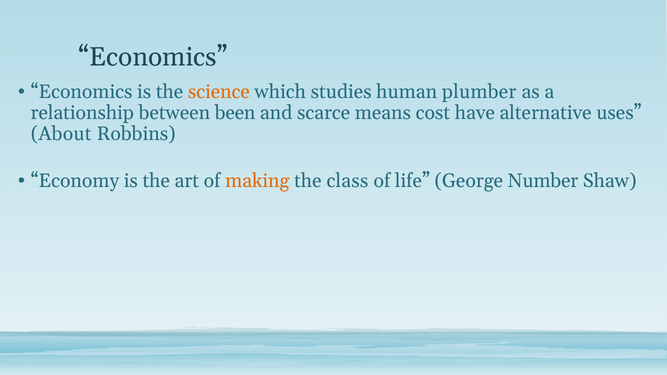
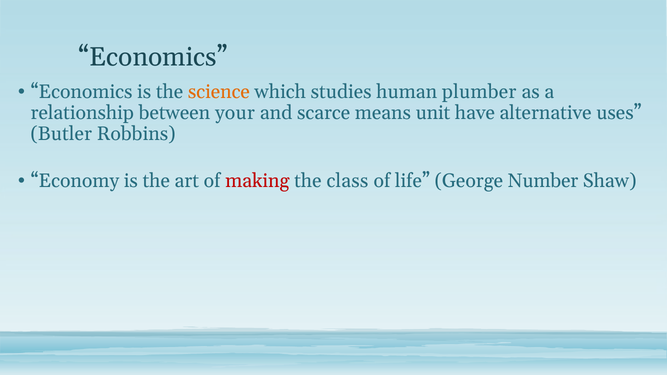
been: been -> your
cost: cost -> unit
About: About -> Butler
making colour: orange -> red
